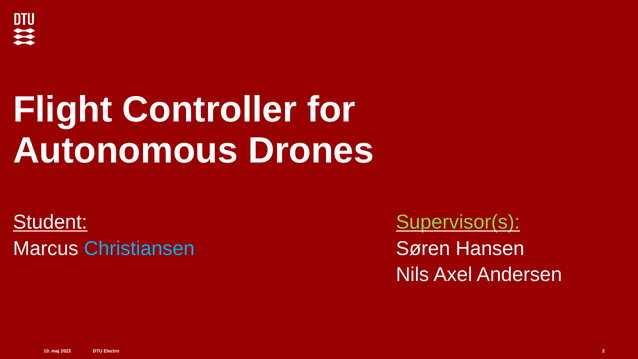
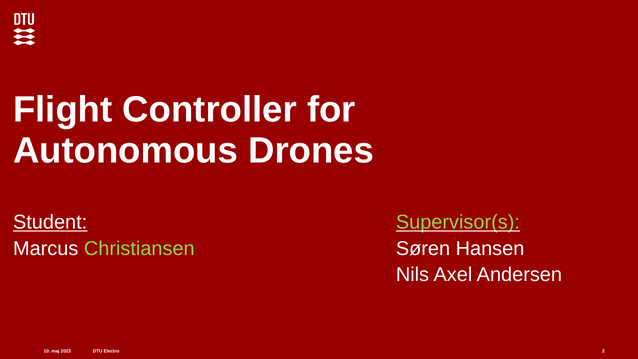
Christiansen colour: light blue -> light green
